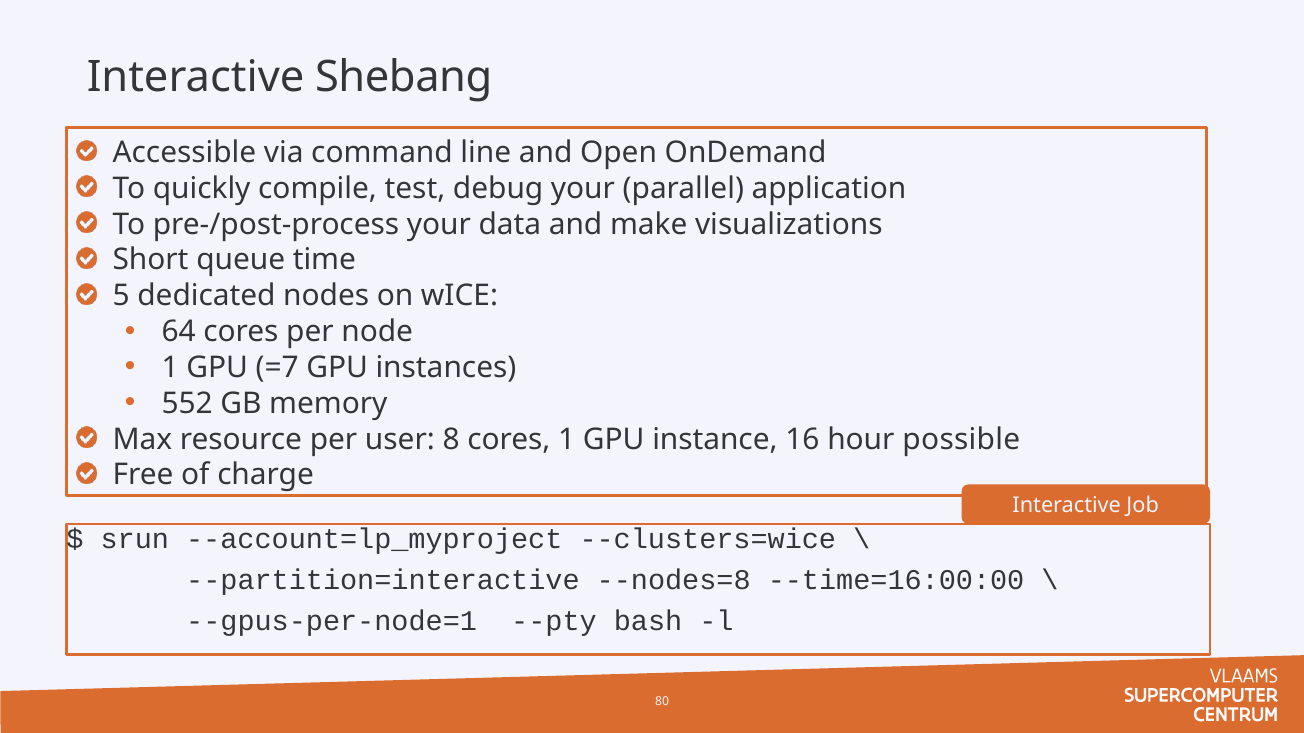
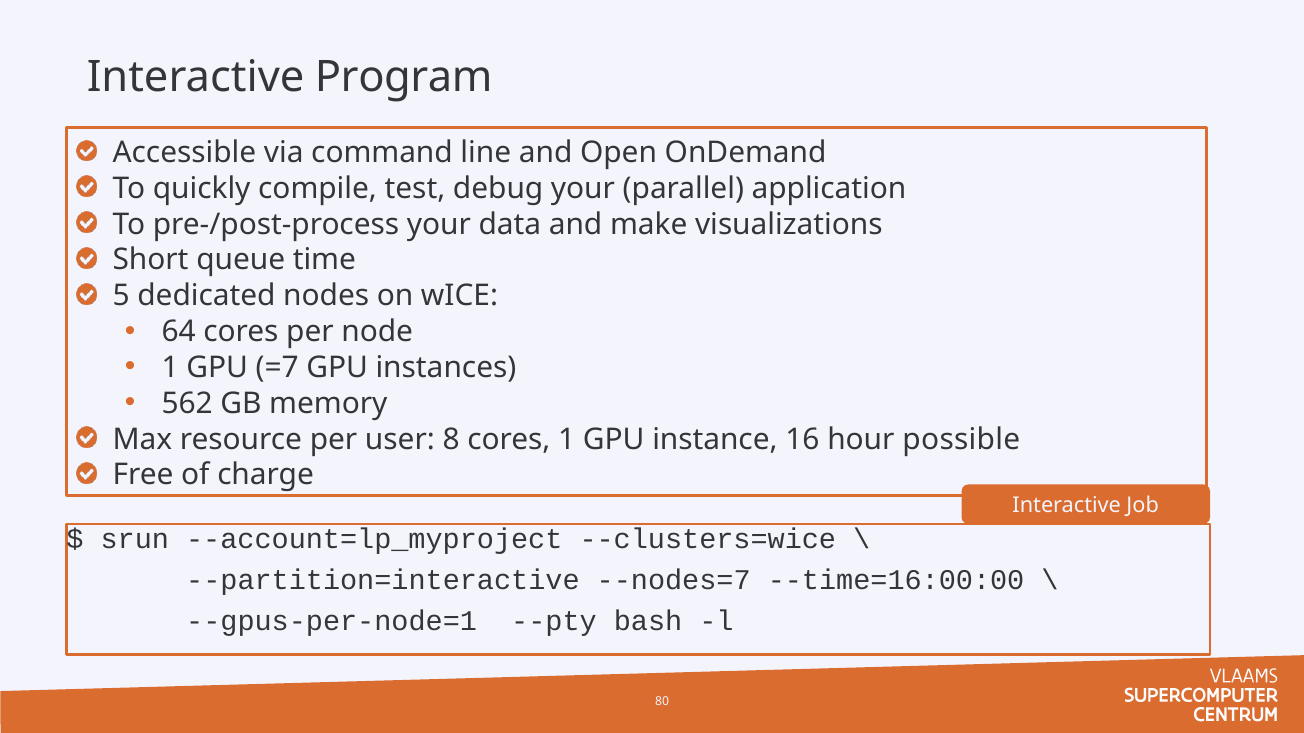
Shebang: Shebang -> Program
552: 552 -> 562
--nodes=8: --nodes=8 -> --nodes=7
